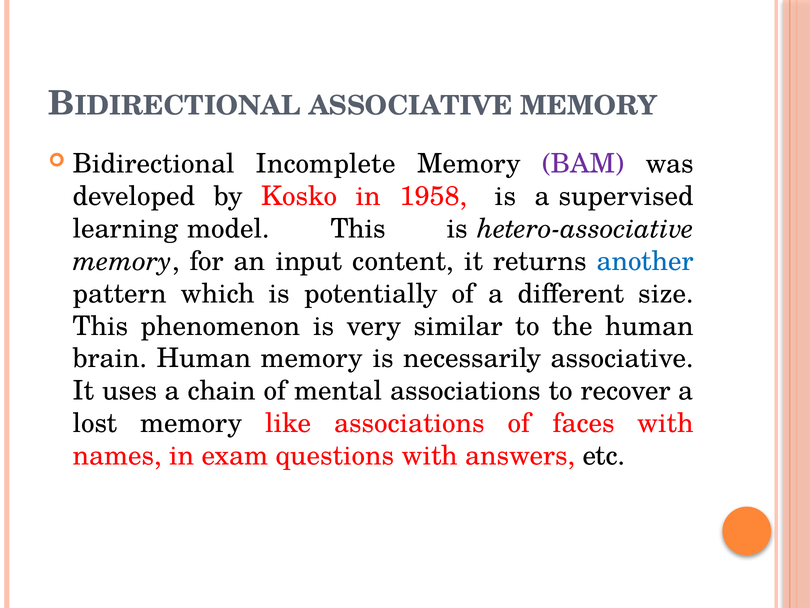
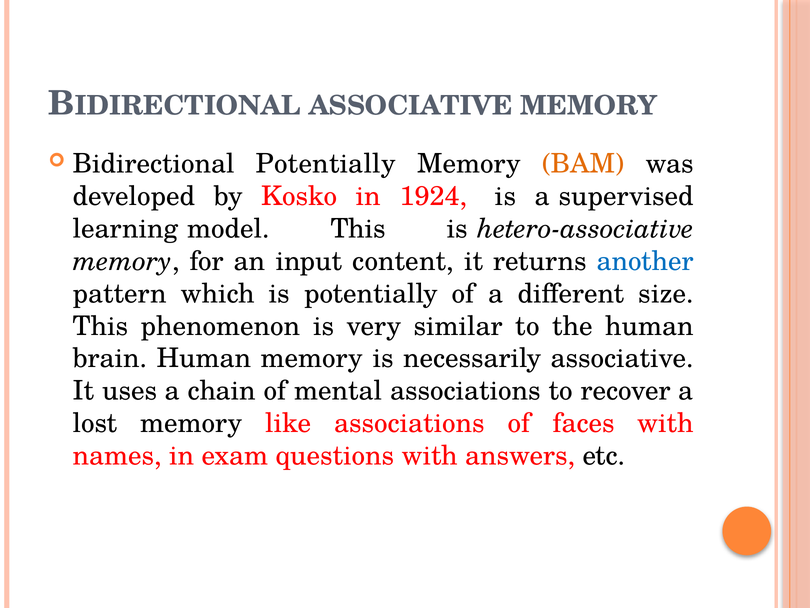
Bidirectional Incomplete: Incomplete -> Potentially
BAM colour: purple -> orange
1958: 1958 -> 1924
